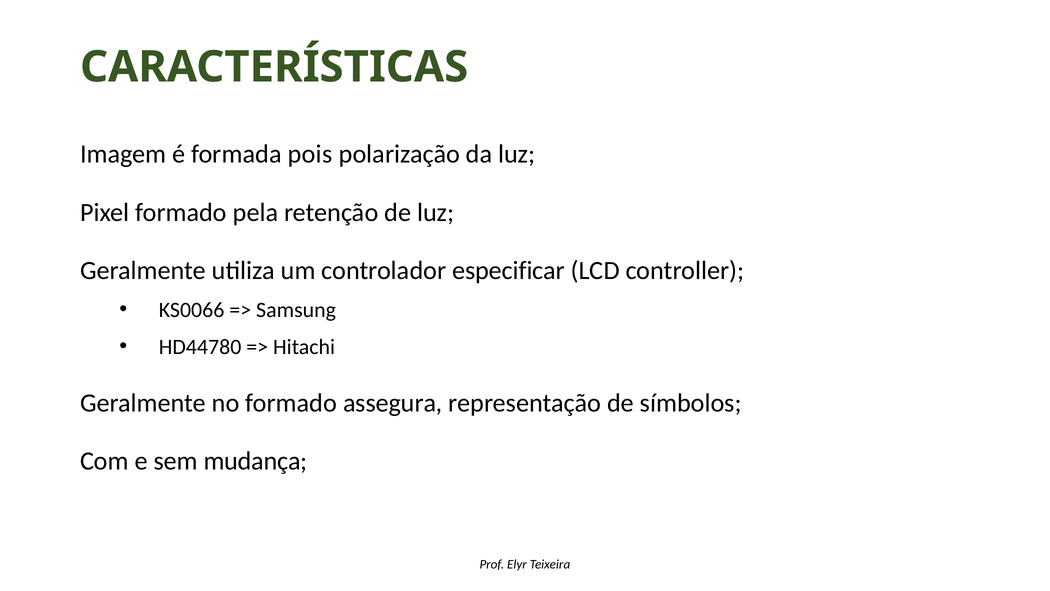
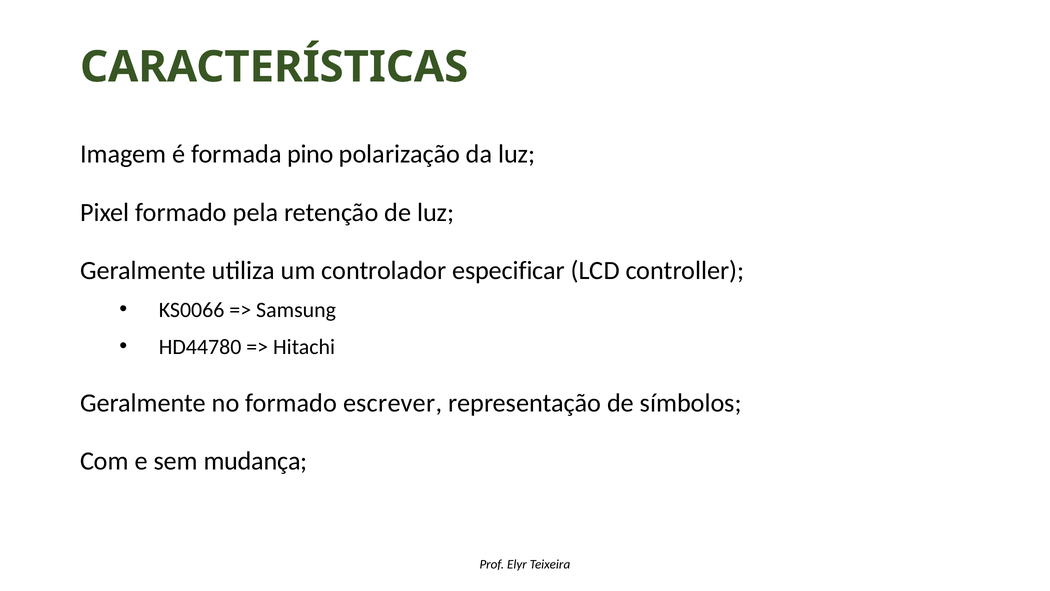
pois: pois -> pino
assegura: assegura -> escrever
